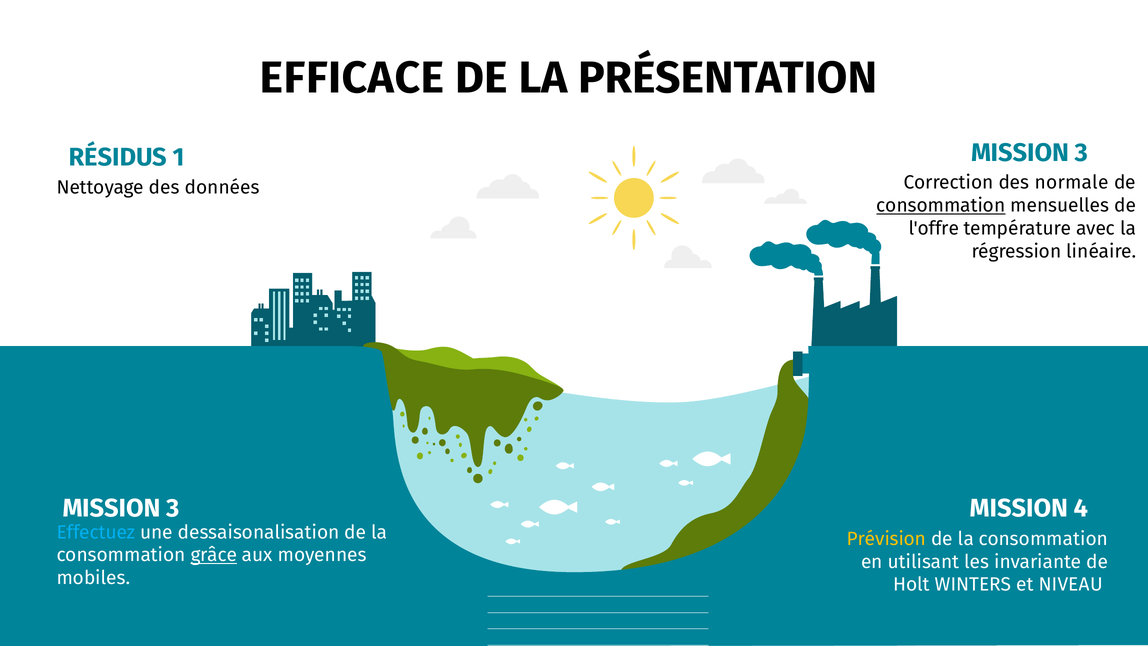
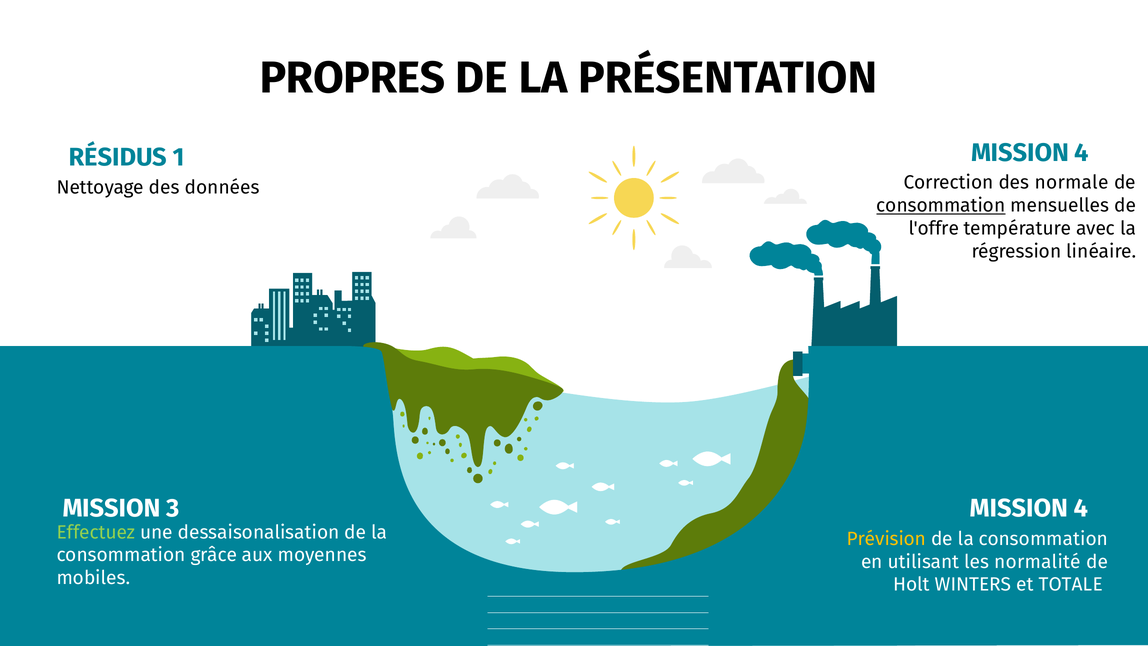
EFFICACE: EFFICACE -> PROPRES
3 at (1082, 153): 3 -> 4
Effectuez colour: light blue -> light green
grâce underline: present -> none
invariante: invariante -> normalité
NIVEAU: NIVEAU -> TOTALE
